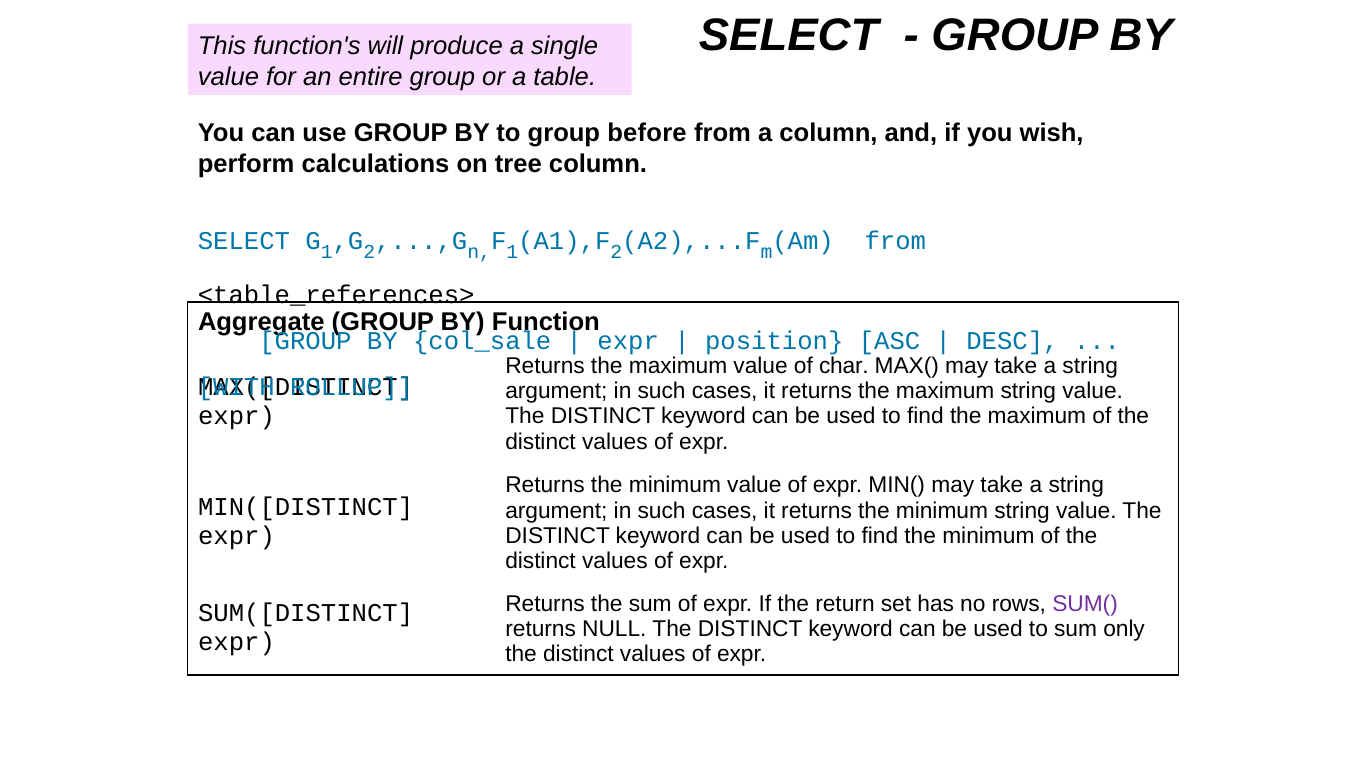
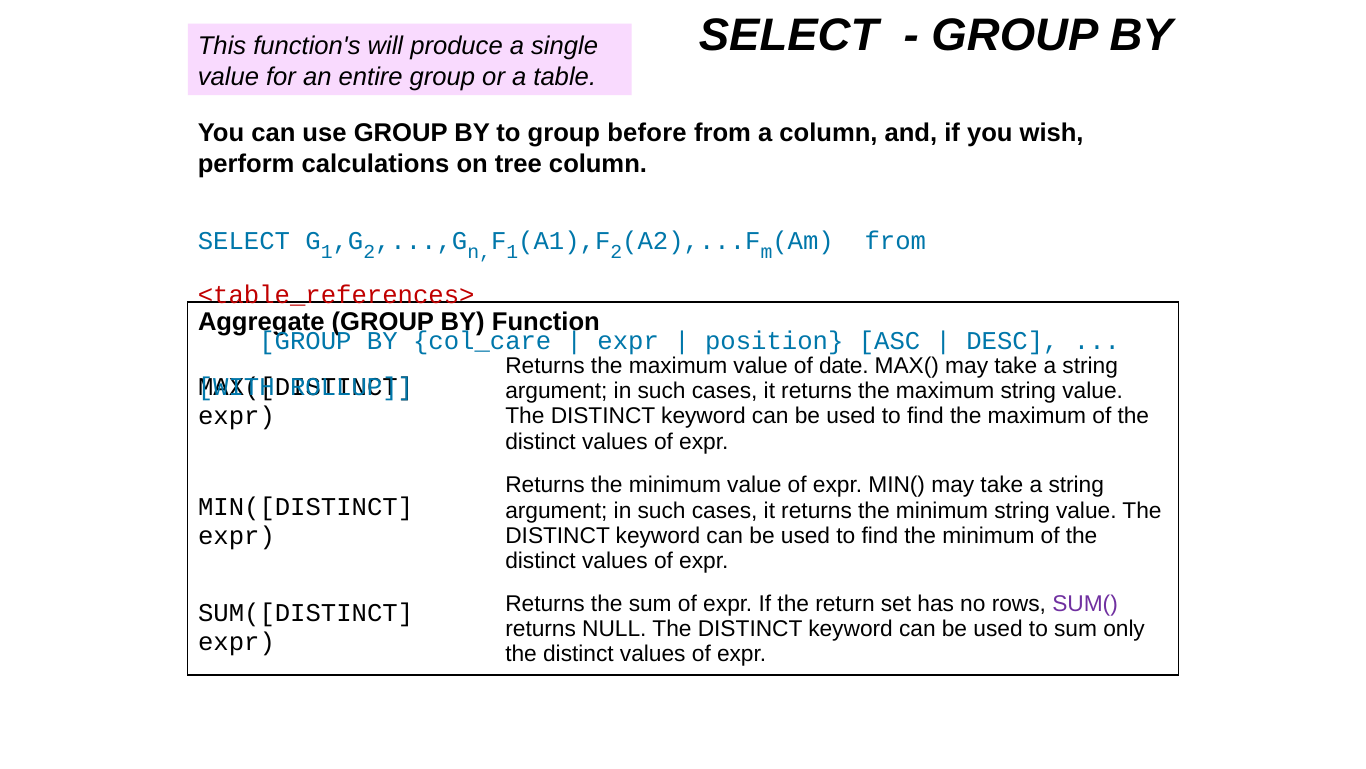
<table_references> colour: black -> red
col_sale: col_sale -> col_care
char: char -> date
